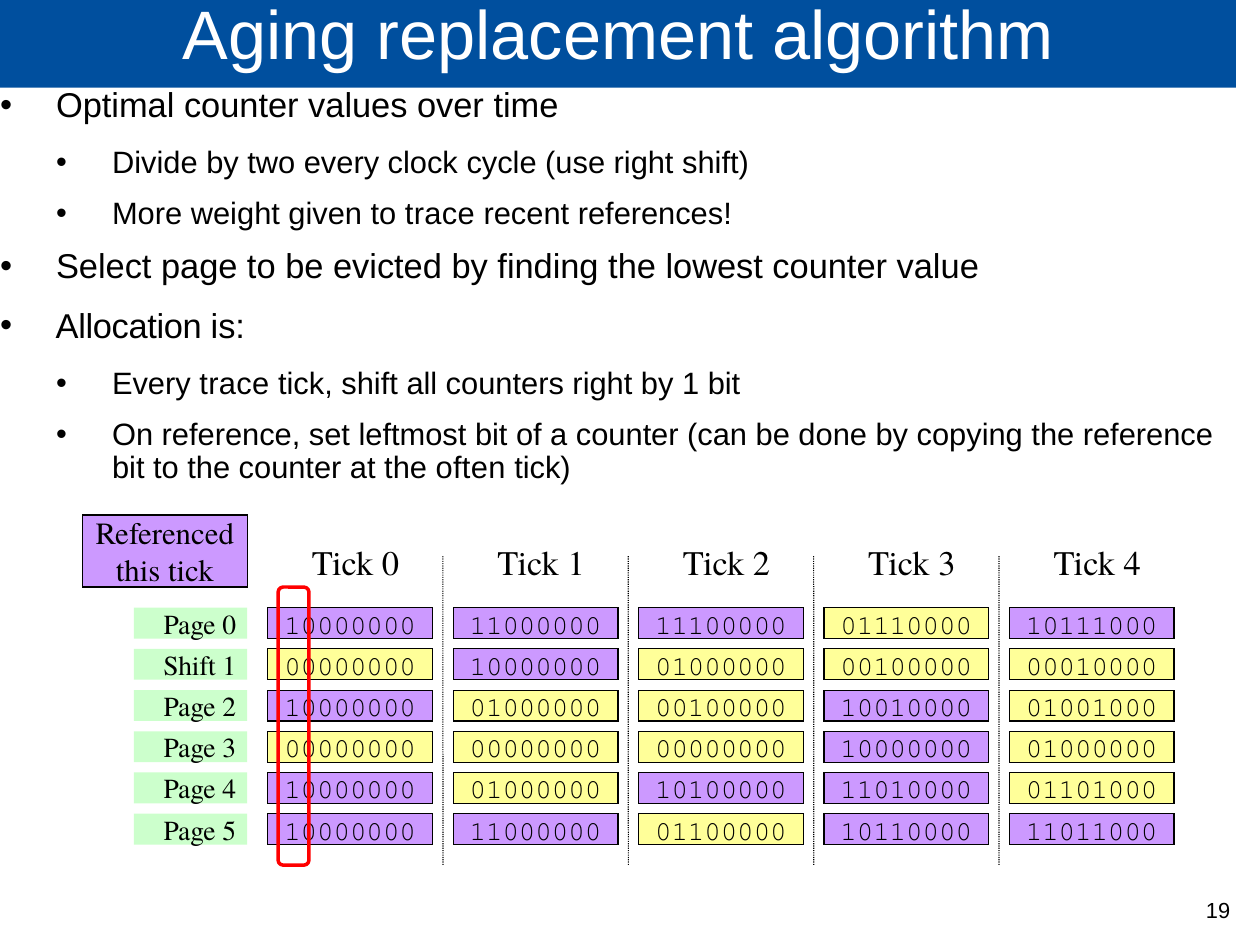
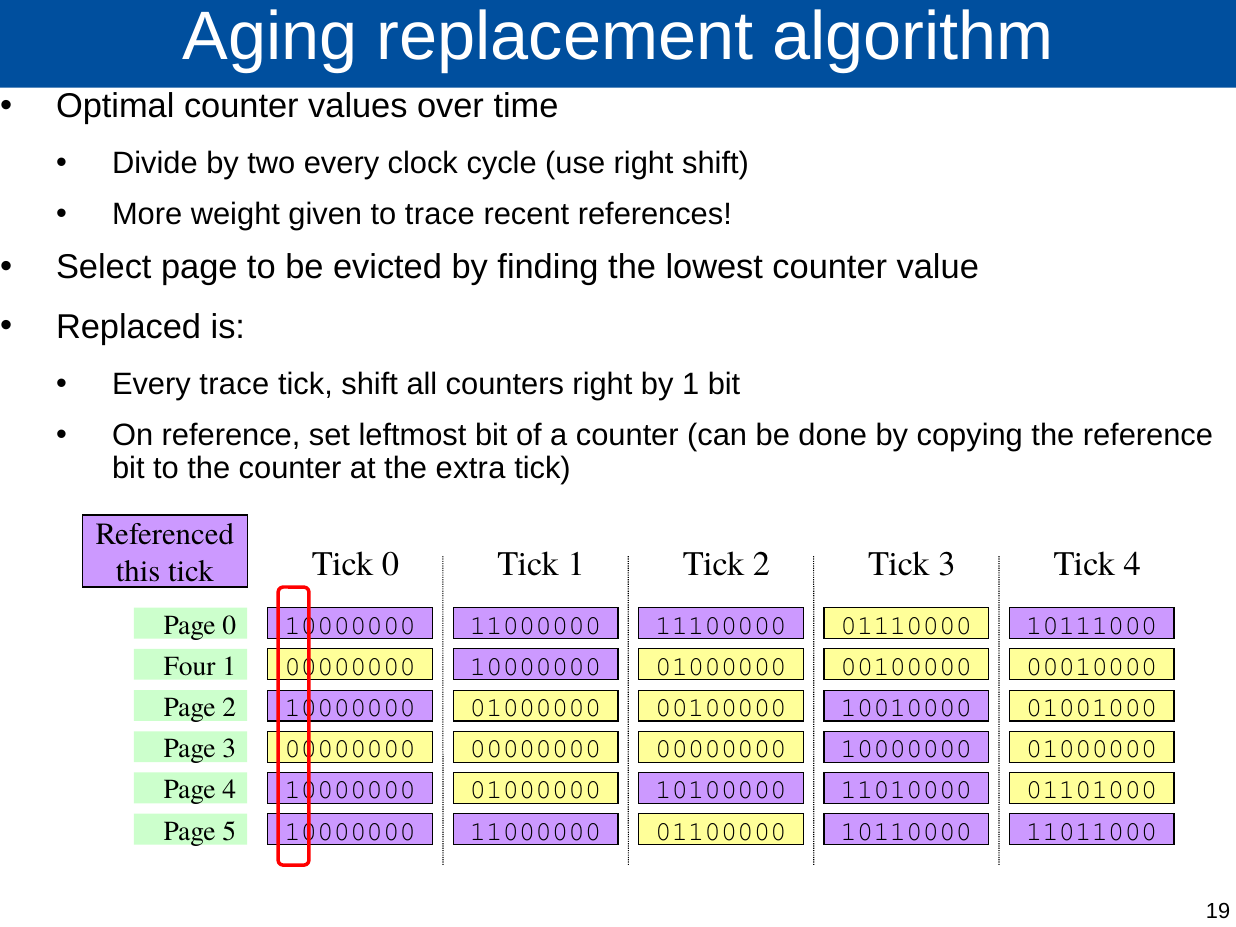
Allocation: Allocation -> Replaced
often: often -> extra
Shift at (190, 666): Shift -> Four
